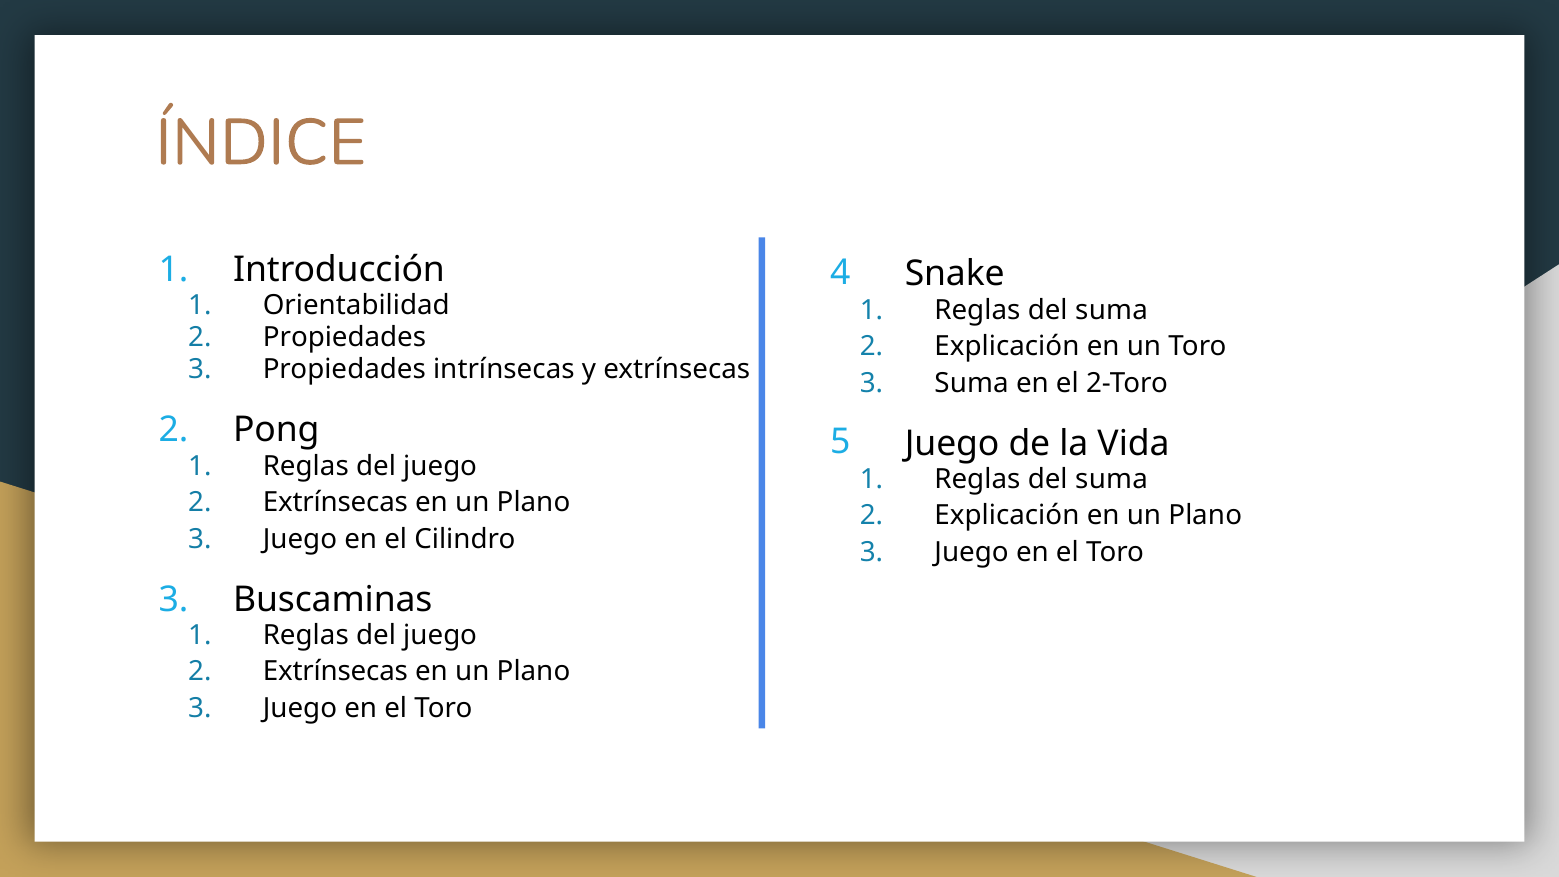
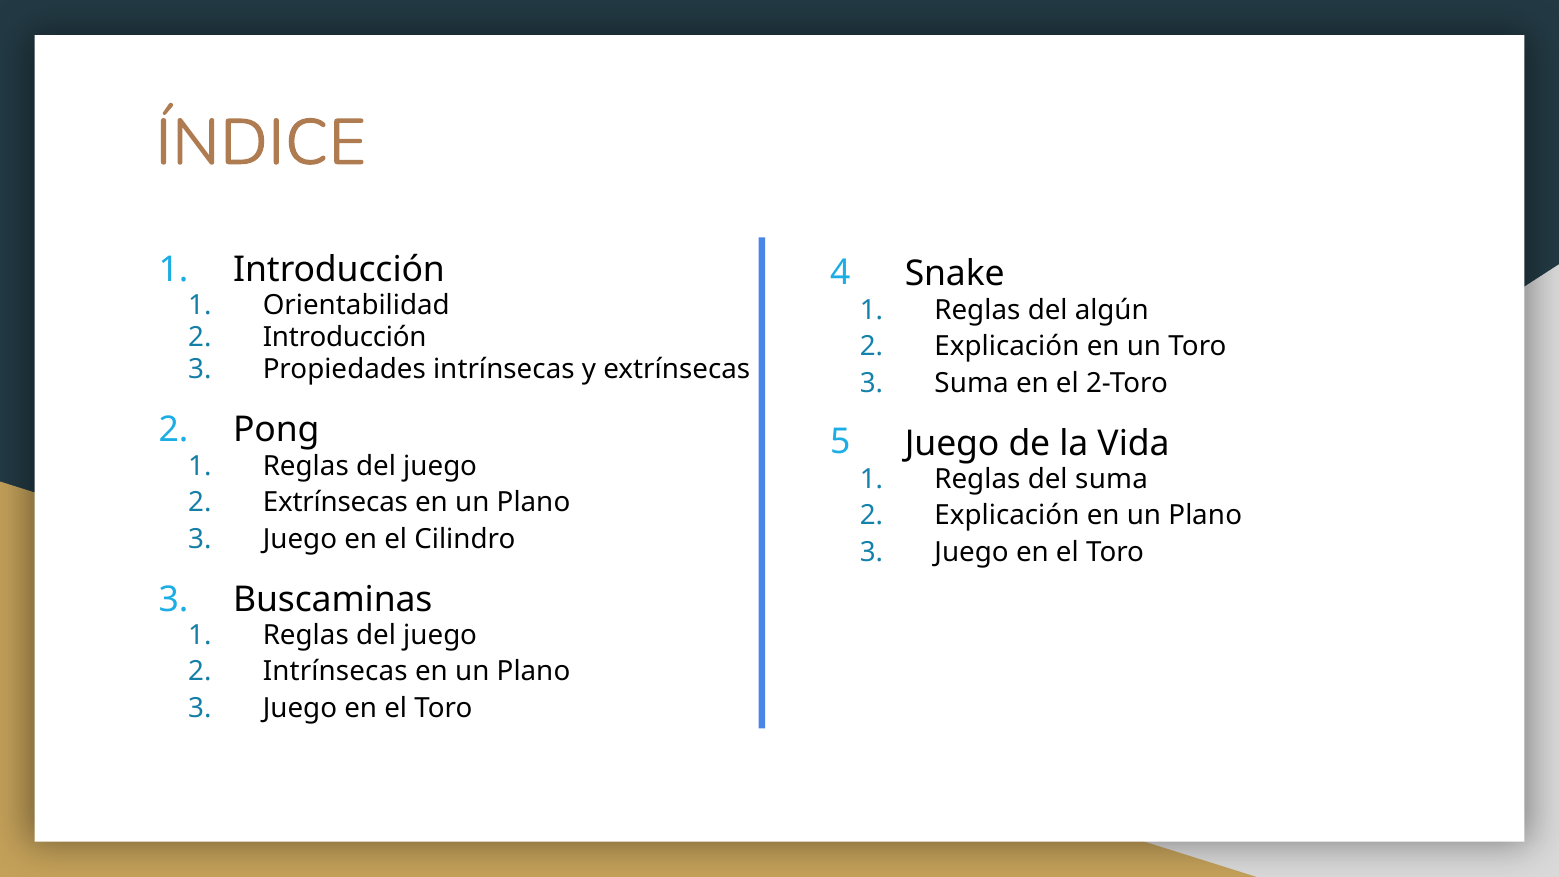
suma at (1112, 310): suma -> algún
Propiedades at (344, 338): Propiedades -> Introducción
Extrínsecas at (335, 672): Extrínsecas -> Intrínsecas
